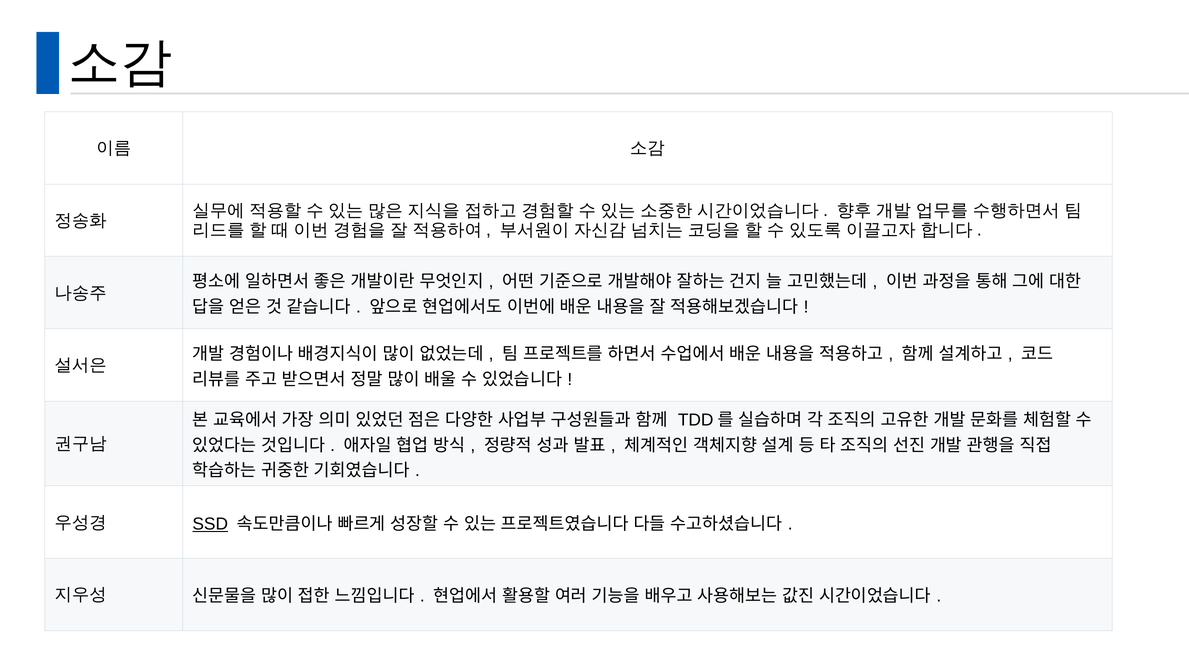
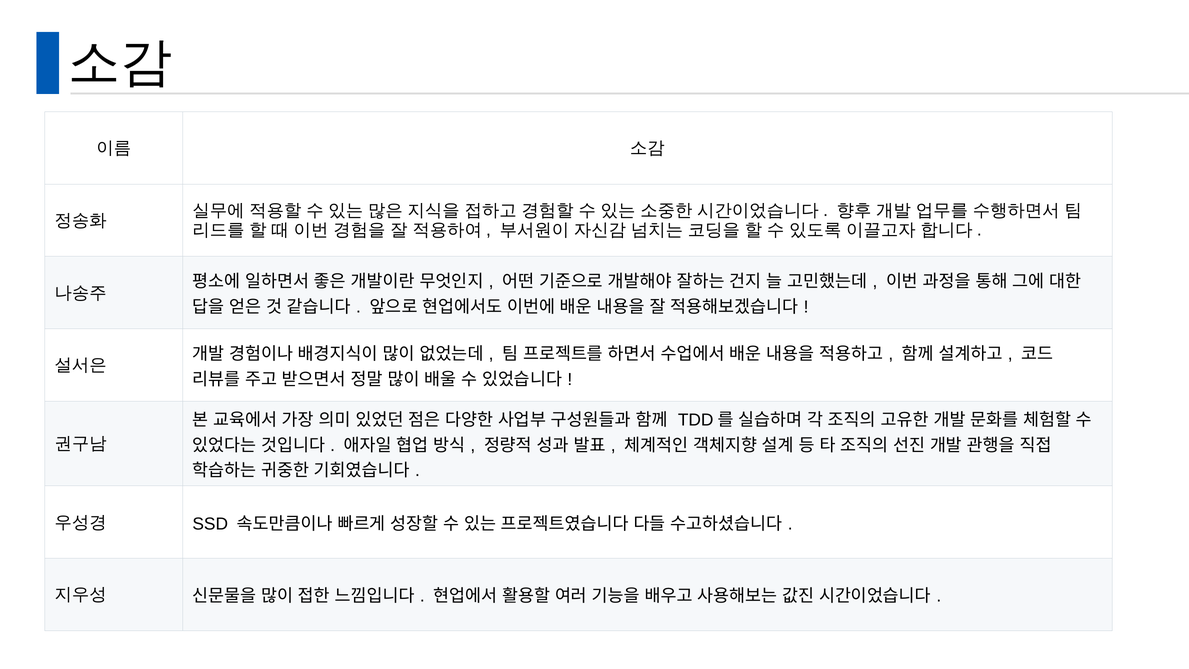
SSD underline: present -> none
